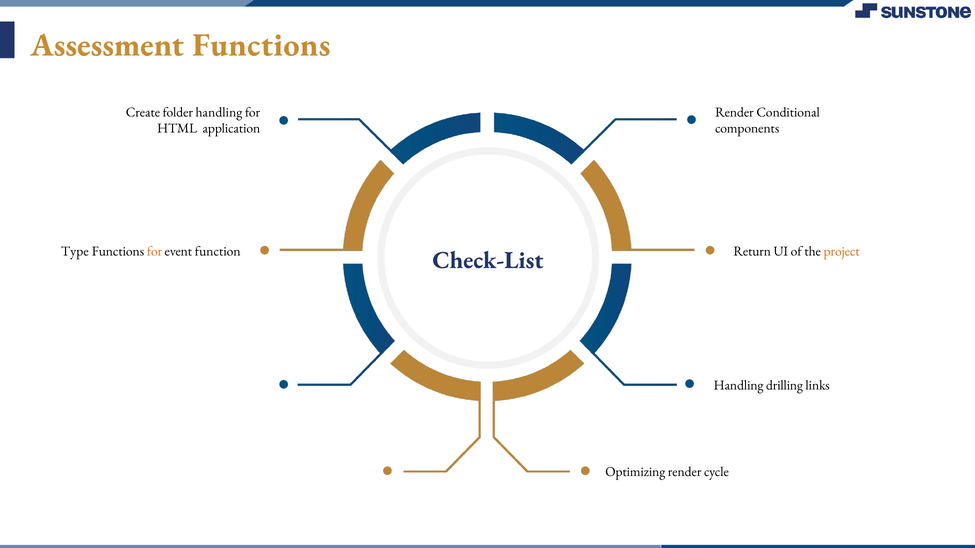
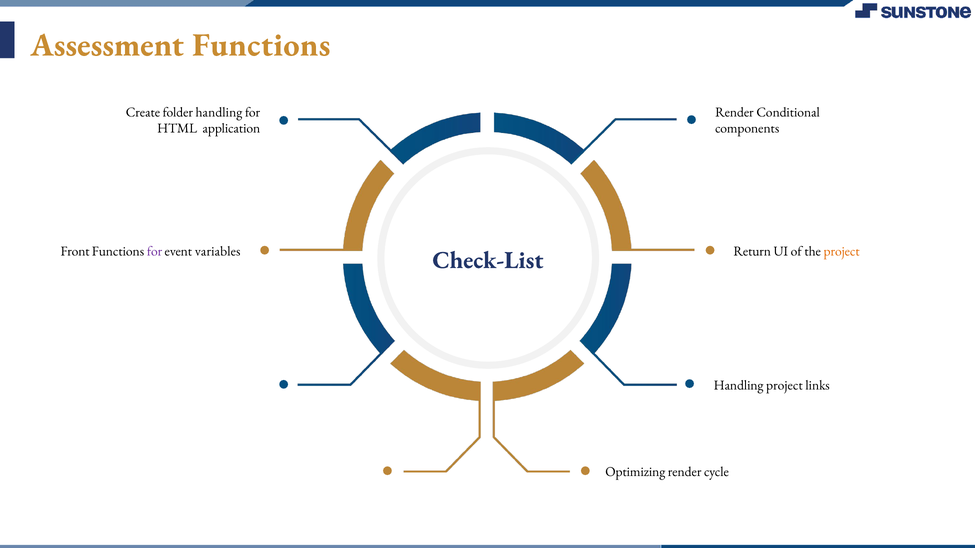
Type: Type -> Front
for at (155, 251) colour: orange -> purple
function: function -> variables
Handling drilling: drilling -> project
